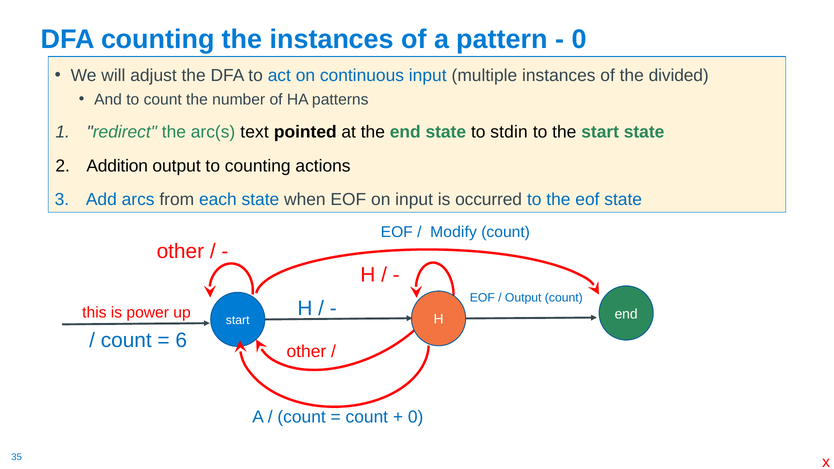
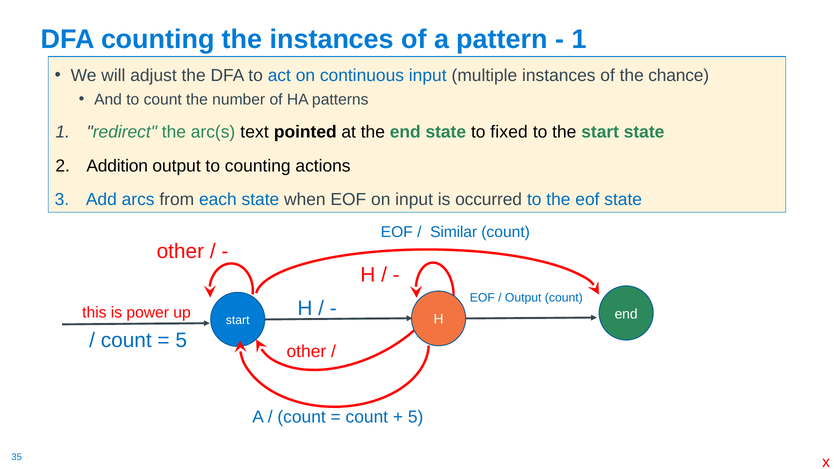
0 at (579, 39): 0 -> 1
divided: divided -> chance
stdin: stdin -> fixed
Modify: Modify -> Similar
6 at (181, 340): 6 -> 5
0 at (416, 417): 0 -> 5
